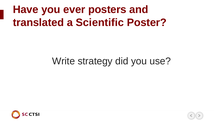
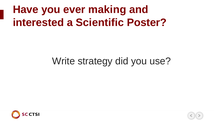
posters: posters -> making
translated: translated -> interested
